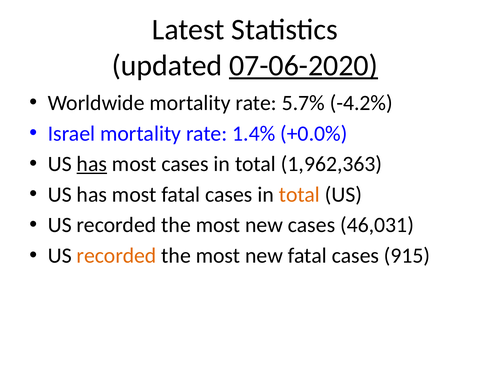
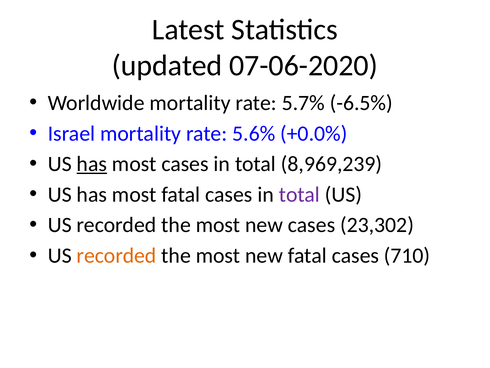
07-06-2020 underline: present -> none
-4.2%: -4.2% -> -6.5%
1.4%: 1.4% -> 5.6%
1,962,363: 1,962,363 -> 8,969,239
total at (299, 194) colour: orange -> purple
46,031: 46,031 -> 23,302
915: 915 -> 710
